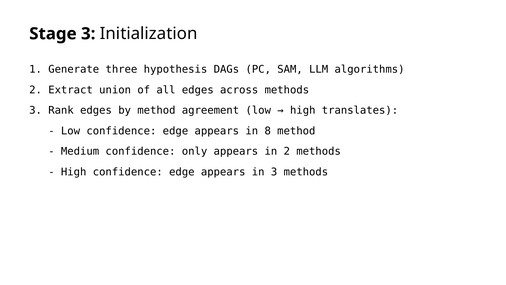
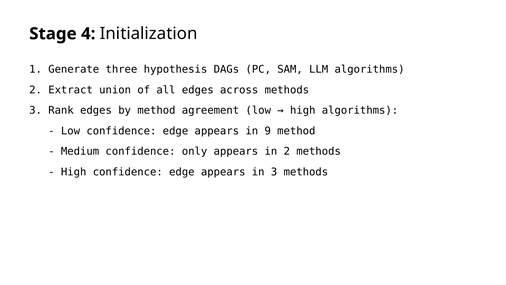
Stage 3: 3 -> 4
high translates: translates -> algorithms
8: 8 -> 9
